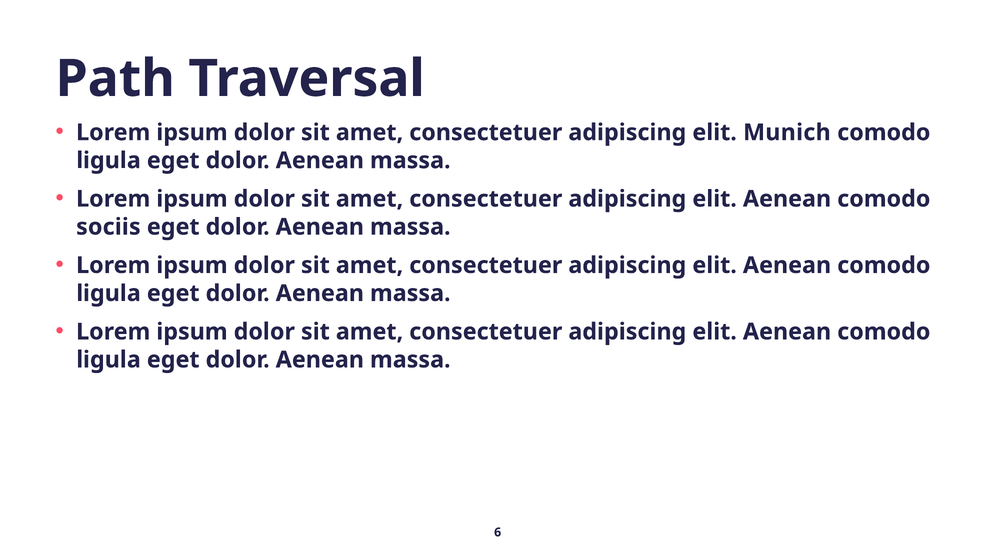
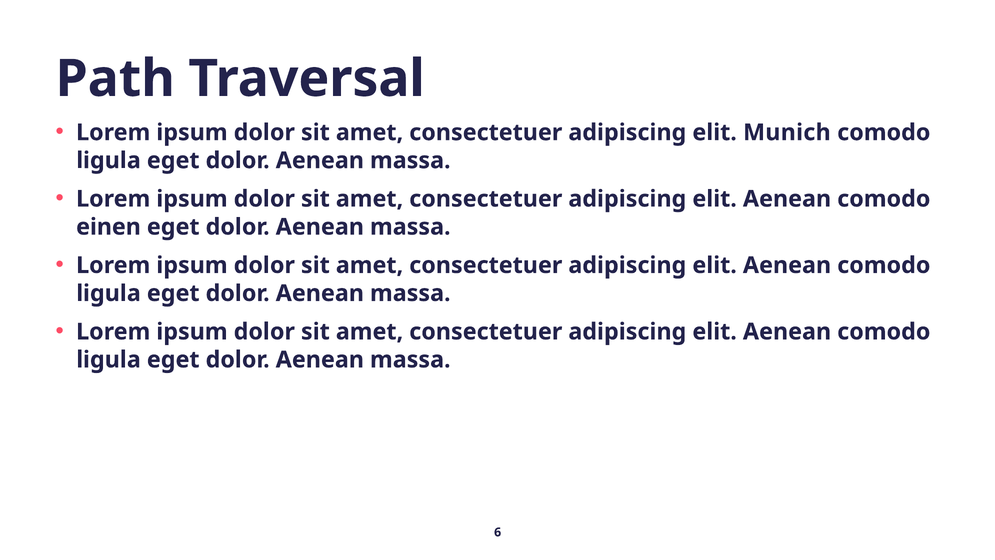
sociis: sociis -> einen
